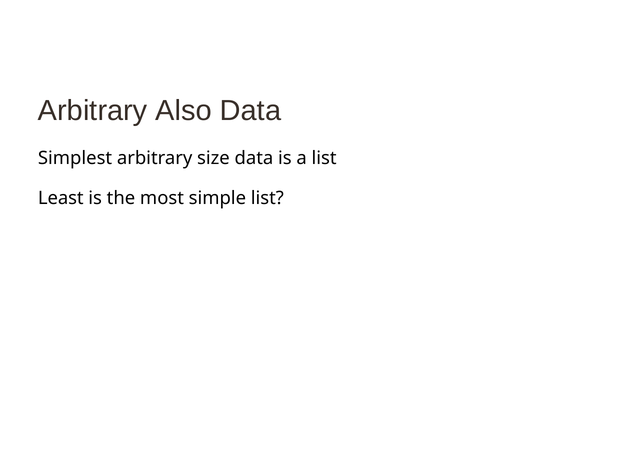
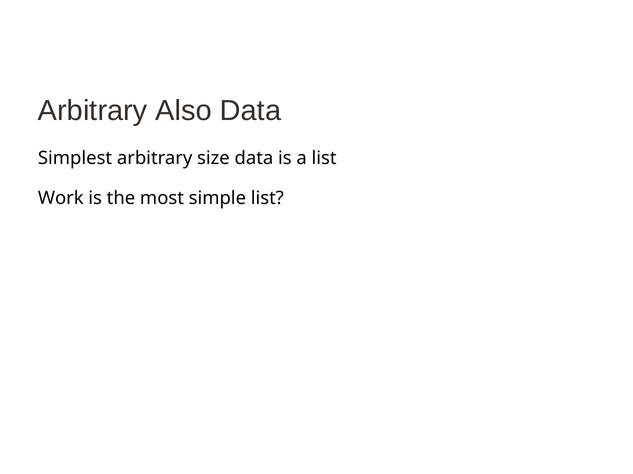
Least: Least -> Work
